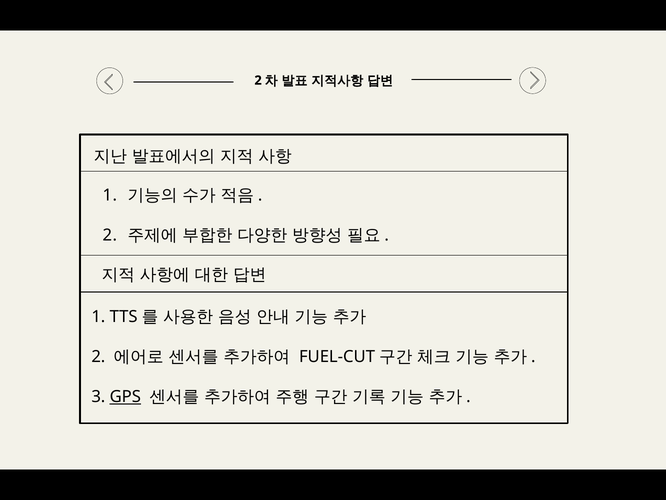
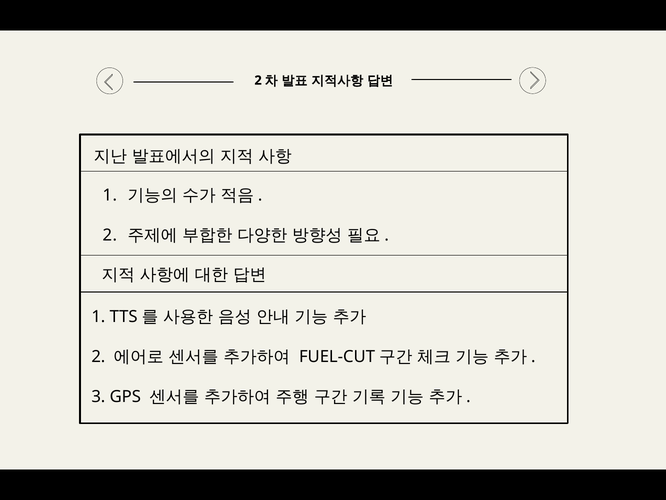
GPS underline: present -> none
